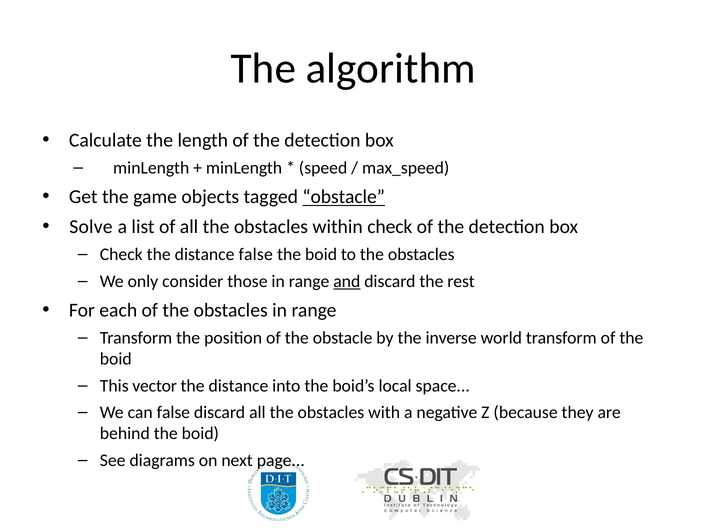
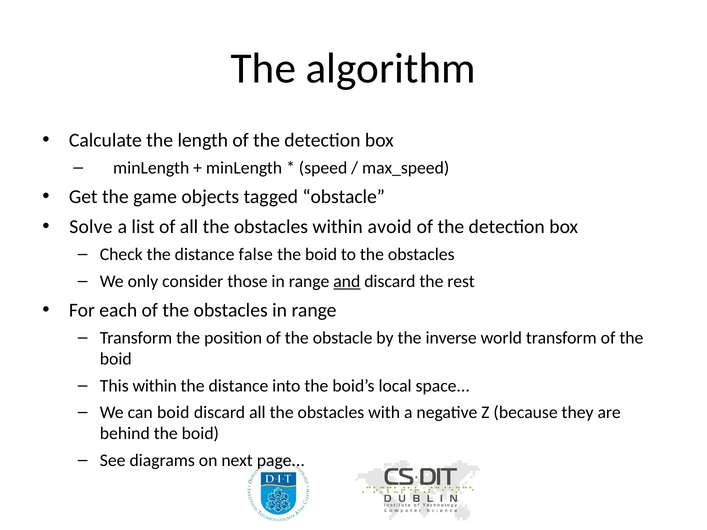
obstacle at (344, 197) underline: present -> none
within check: check -> avoid
This vector: vector -> within
can false: false -> boid
